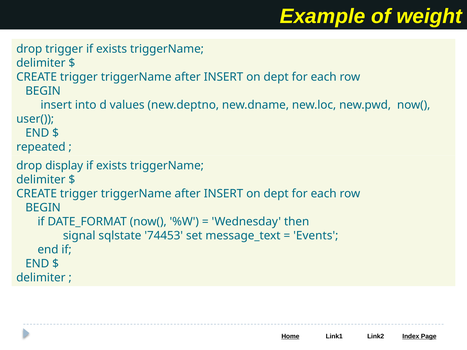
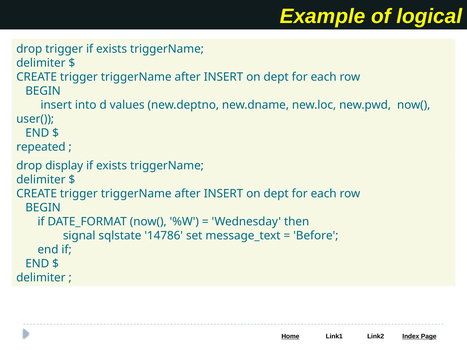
weight: weight -> logical
74453: 74453 -> 14786
Events: Events -> Before
